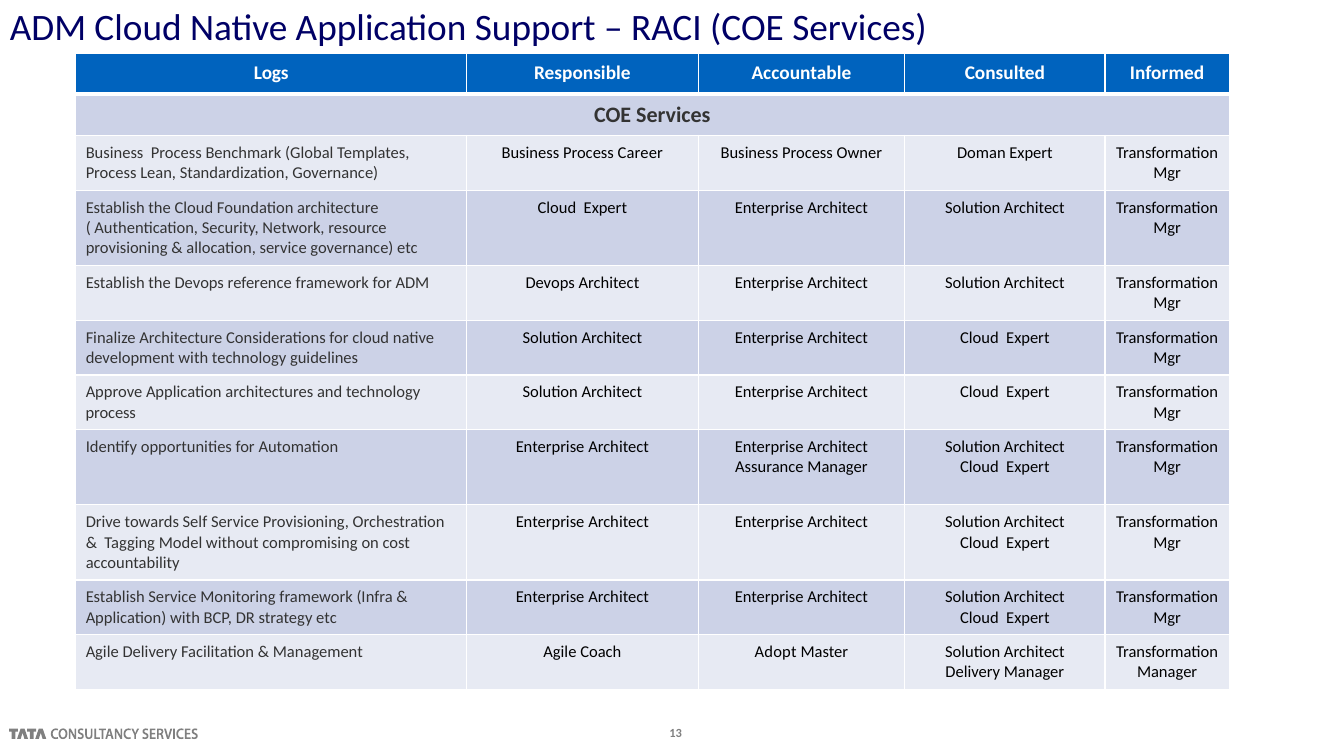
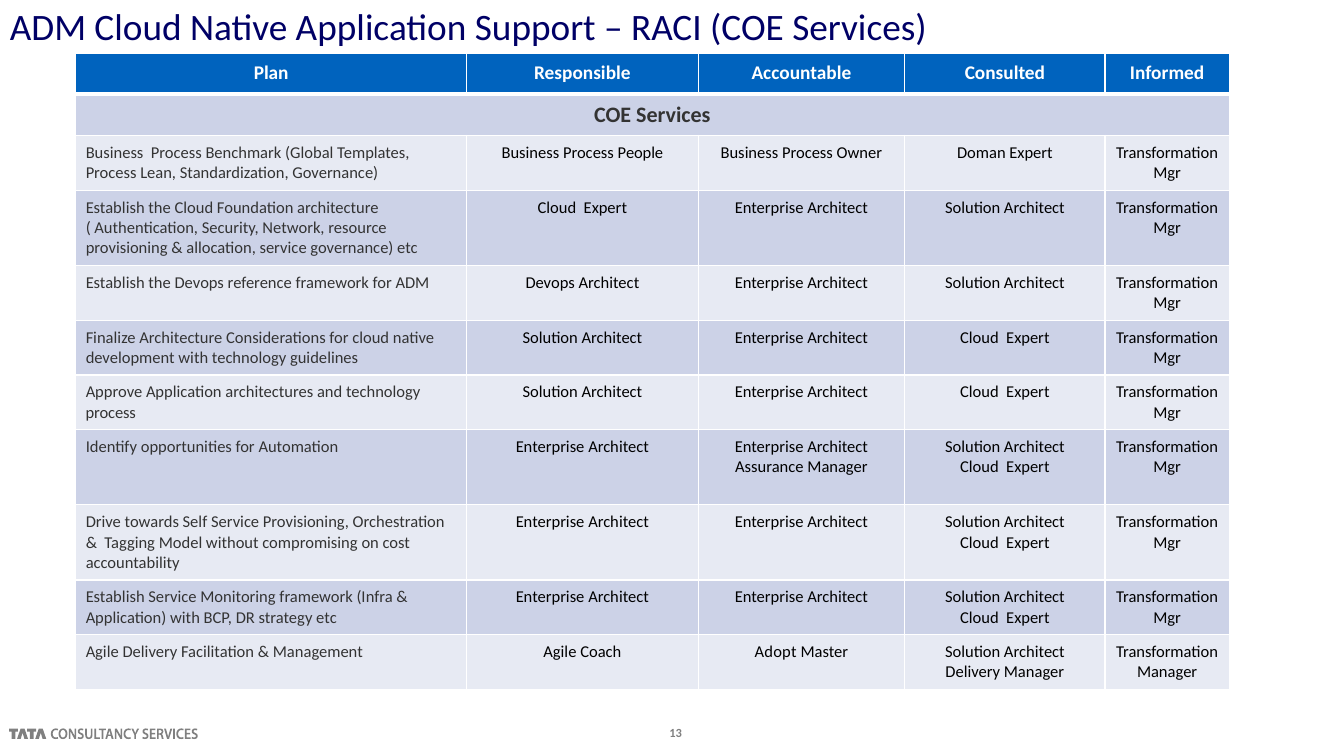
Logs: Logs -> Plan
Career: Career -> People
